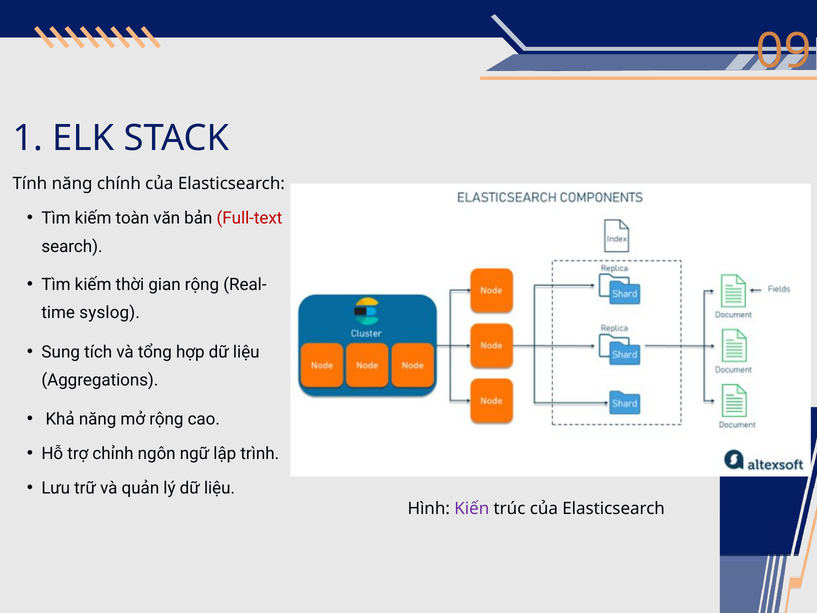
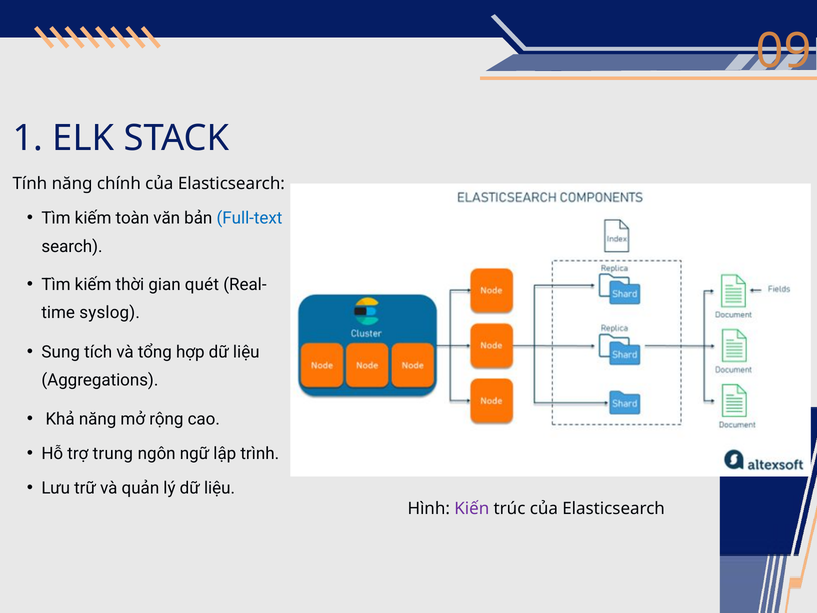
Full-text colour: red -> blue
gian rộng: rộng -> quét
chỉnh: chỉnh -> trung
